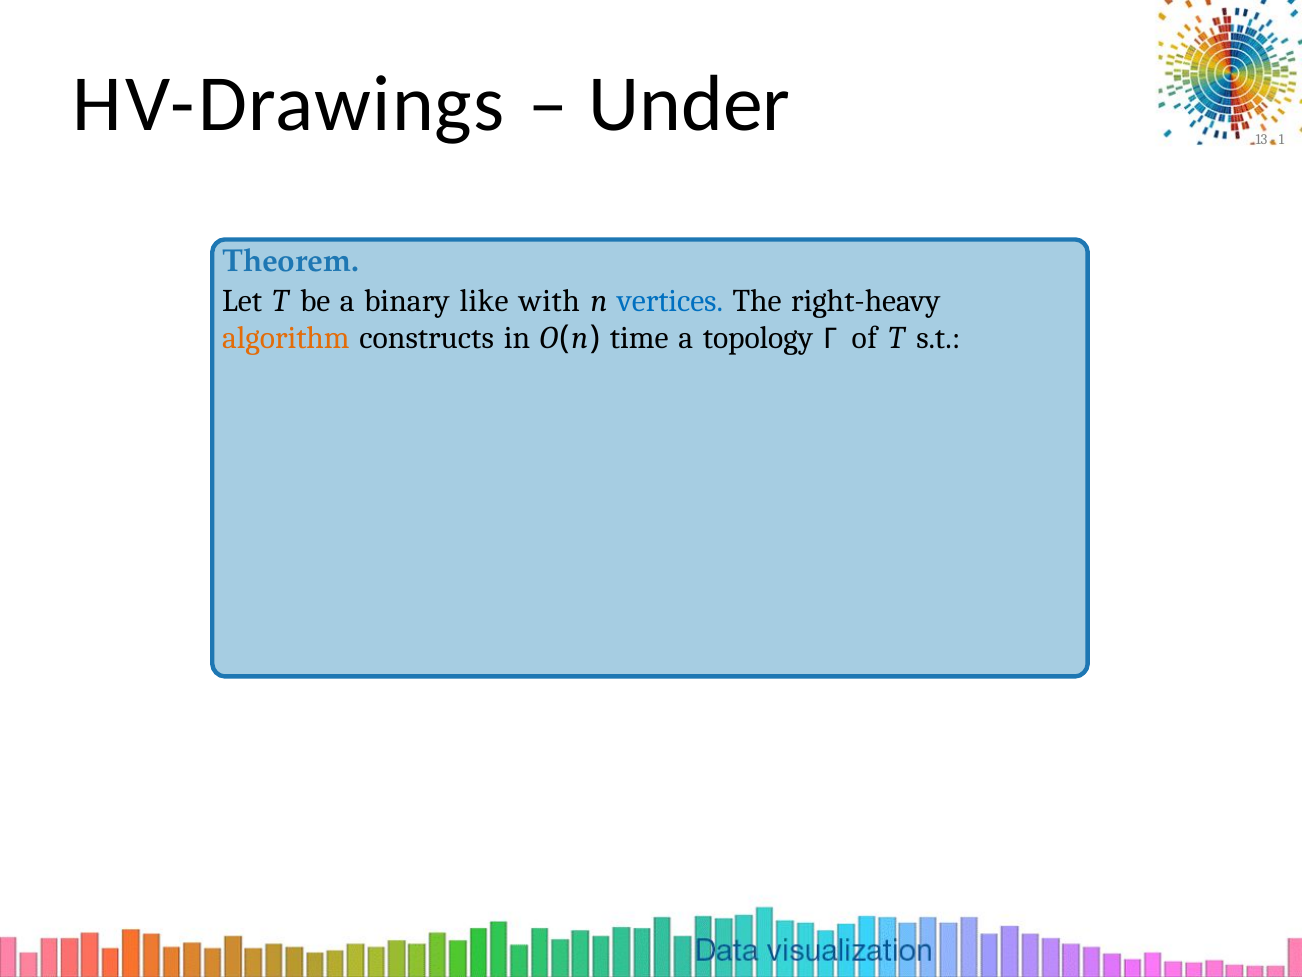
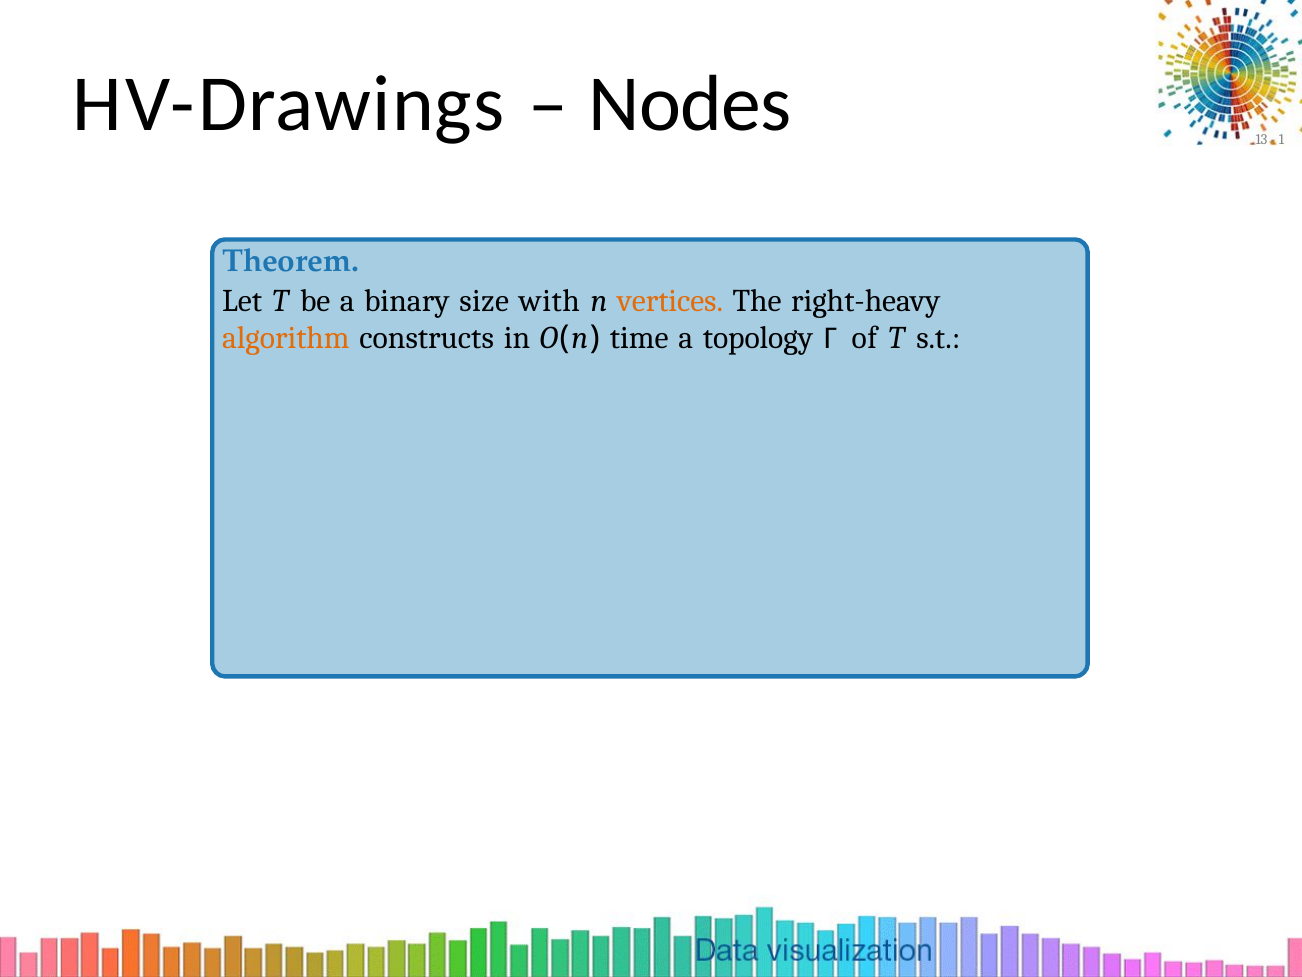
Under: Under -> Nodes
like: like -> size
vertices colour: blue -> orange
